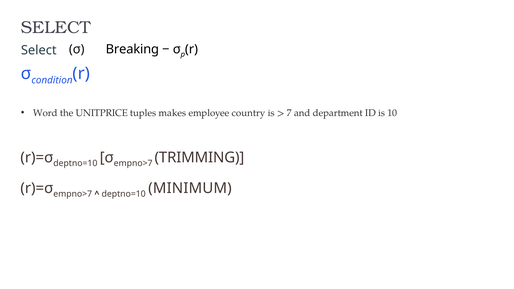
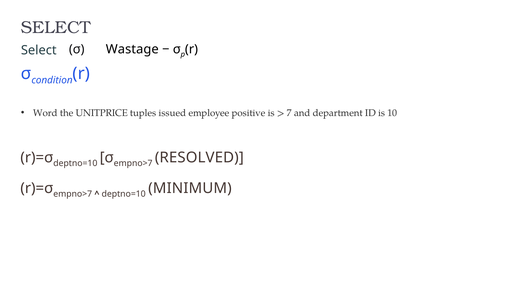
Breaking: Breaking -> Wastage
makes: makes -> issued
country: country -> positive
TRIMMING: TRIMMING -> RESOLVED
